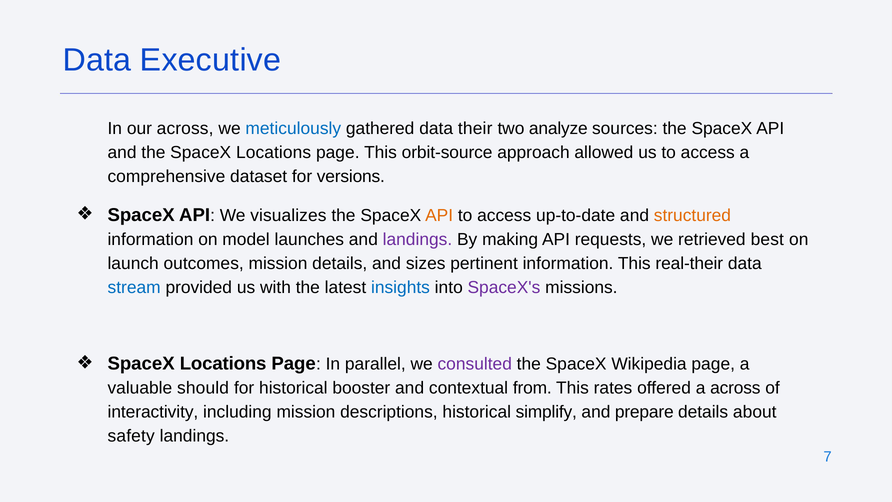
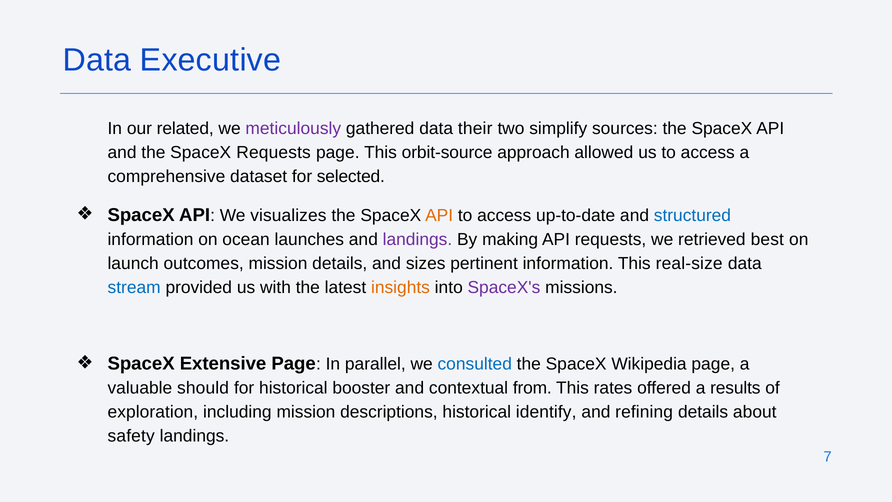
our across: across -> related
meticulously colour: blue -> purple
analyze: analyze -> simplify
the SpaceX Locations: Locations -> Requests
versions: versions -> selected
structured colour: orange -> blue
model: model -> ocean
real-their: real-their -> real-size
insights colour: blue -> orange
Locations at (223, 363): Locations -> Extensive
consulted colour: purple -> blue
a across: across -> results
interactivity: interactivity -> exploration
simplify: simplify -> identify
prepare: prepare -> refining
